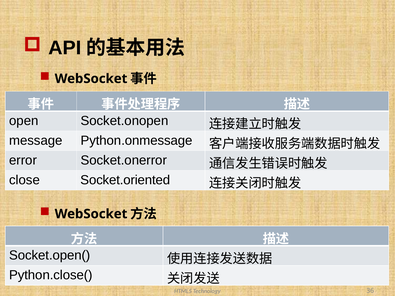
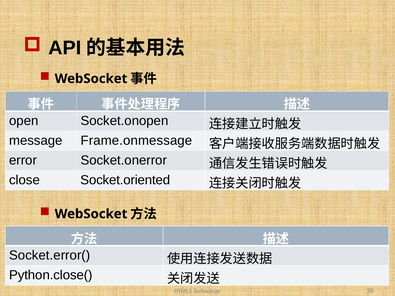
Python.onmessage: Python.onmessage -> Frame.onmessage
Socket.open(: Socket.open( -> Socket.error(
